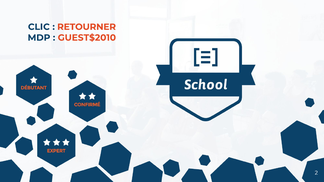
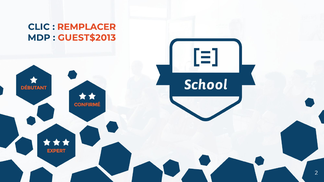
RETOURNER: RETOURNER -> REMPLACER
GUEST$2010: GUEST$2010 -> GUEST$2013
